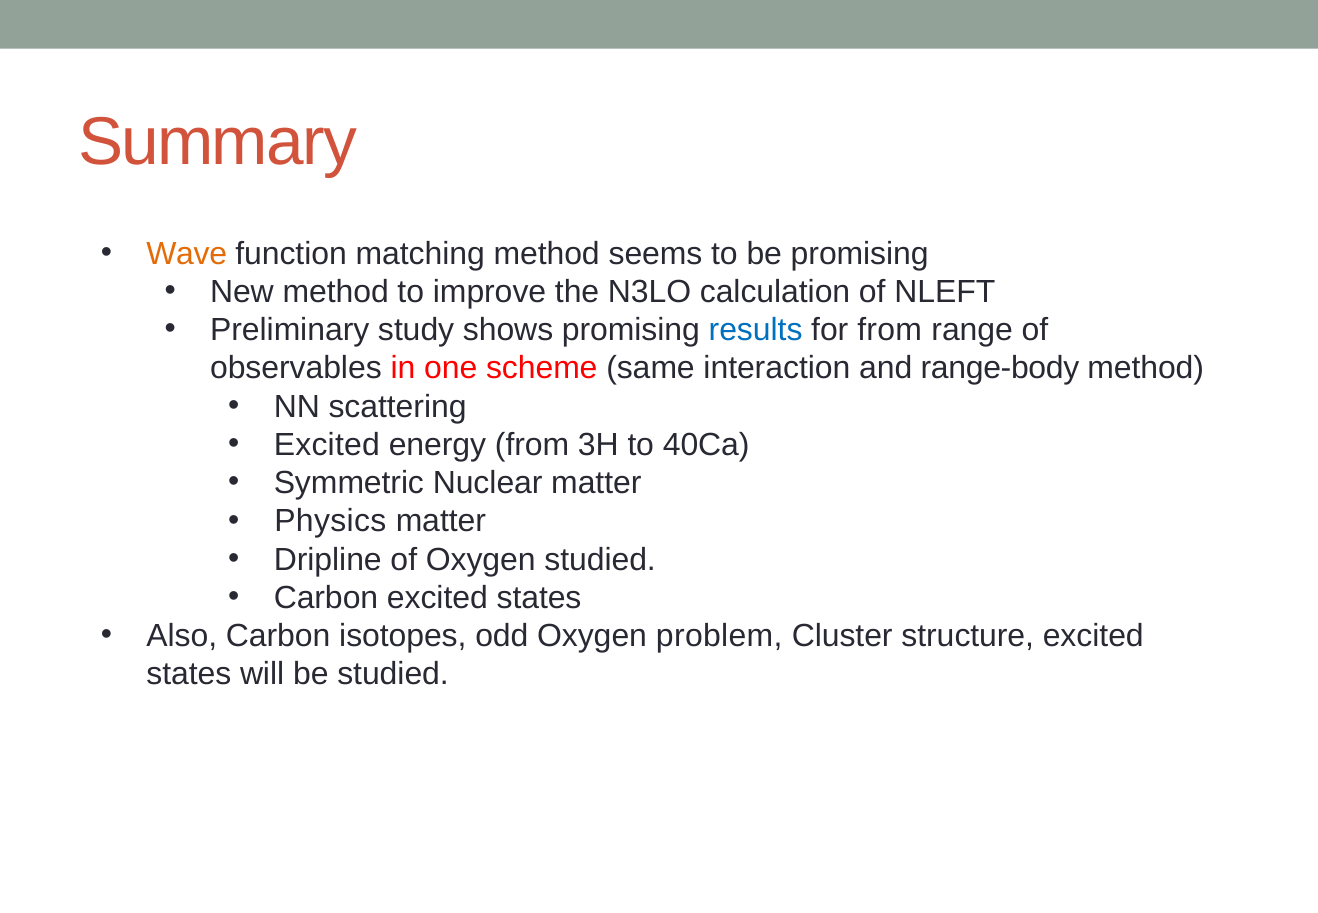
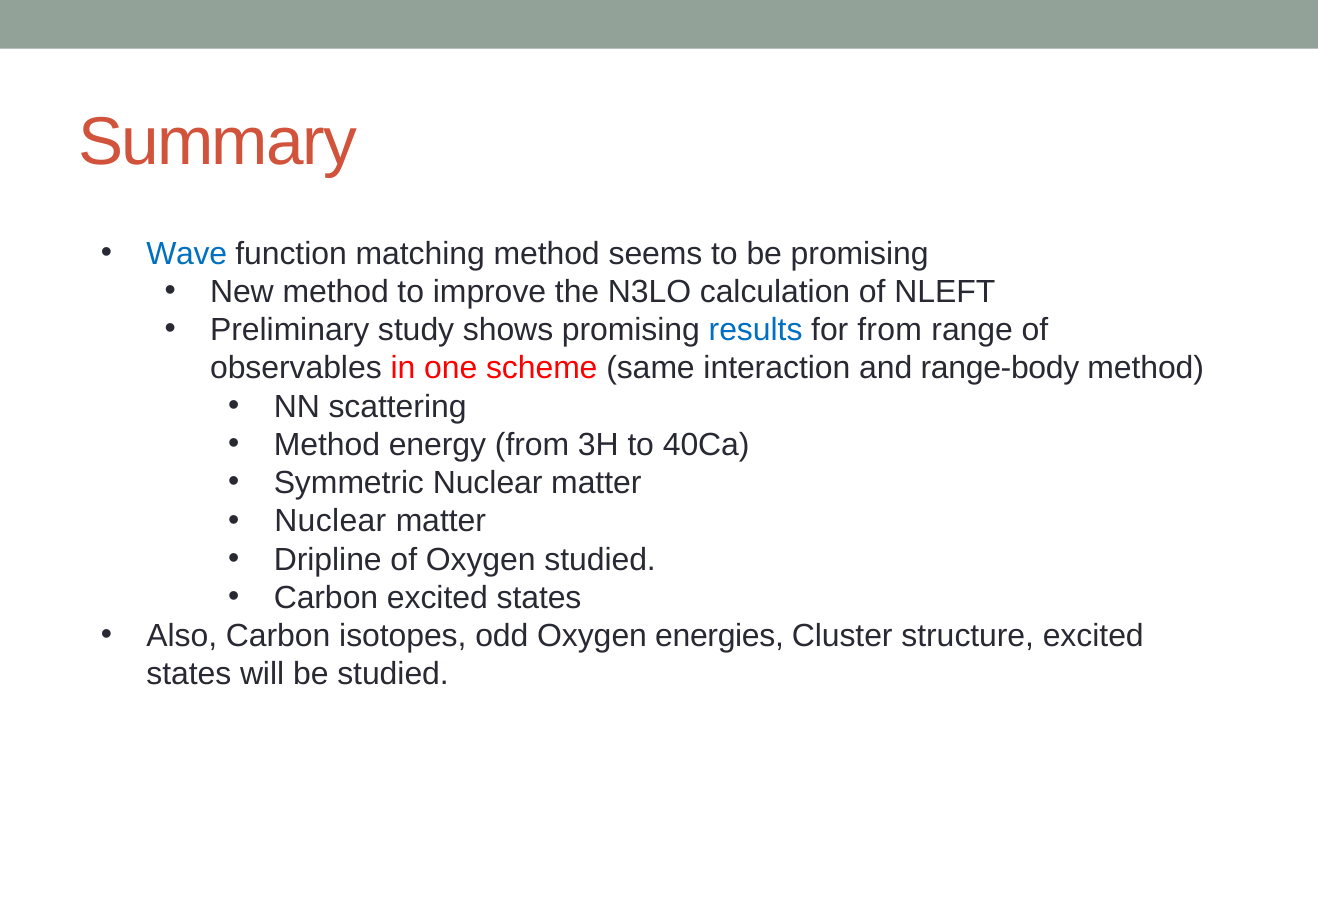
Wave colour: orange -> blue
Excited at (327, 444): Excited -> Method
Physics at (330, 521): Physics -> Nuclear
problem: problem -> energies
